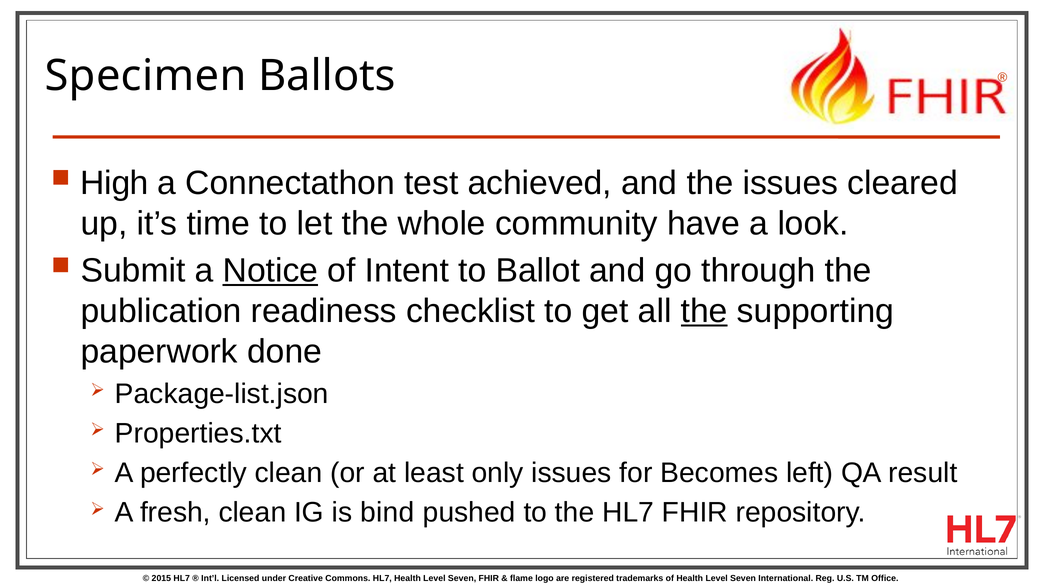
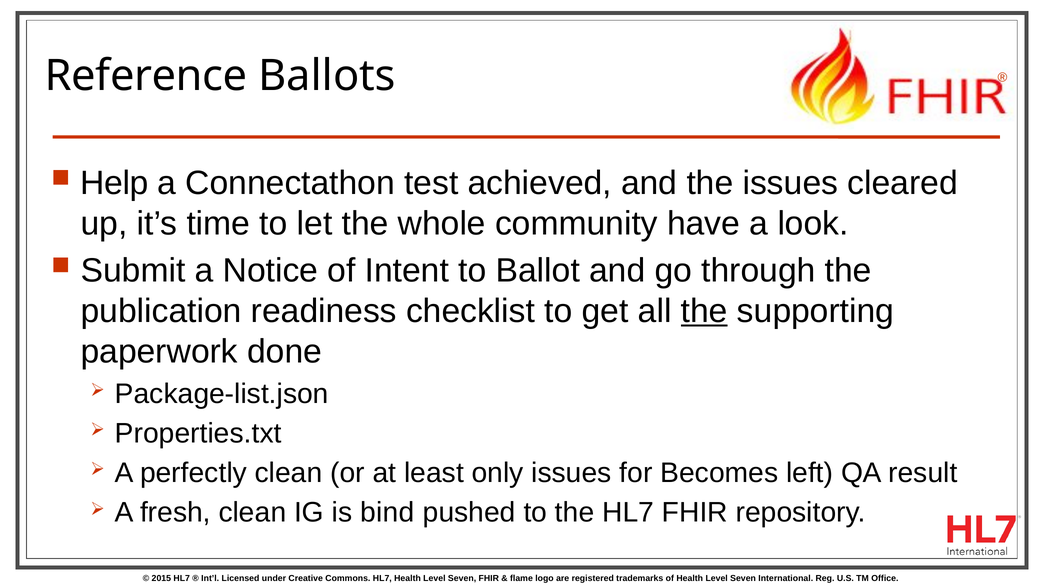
Specimen: Specimen -> Reference
High: High -> Help
Notice underline: present -> none
